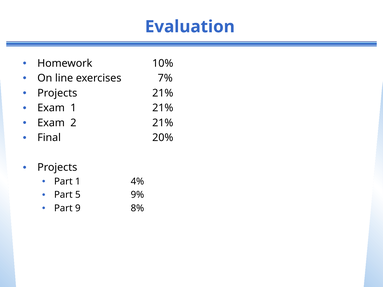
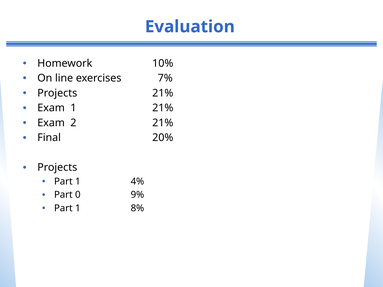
5: 5 -> 0
9 at (78, 208): 9 -> 1
